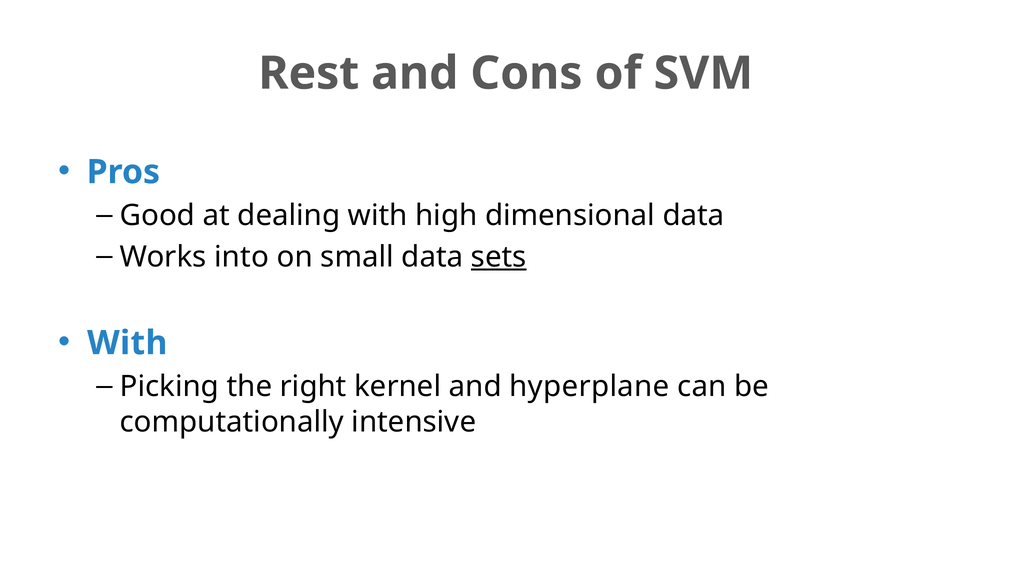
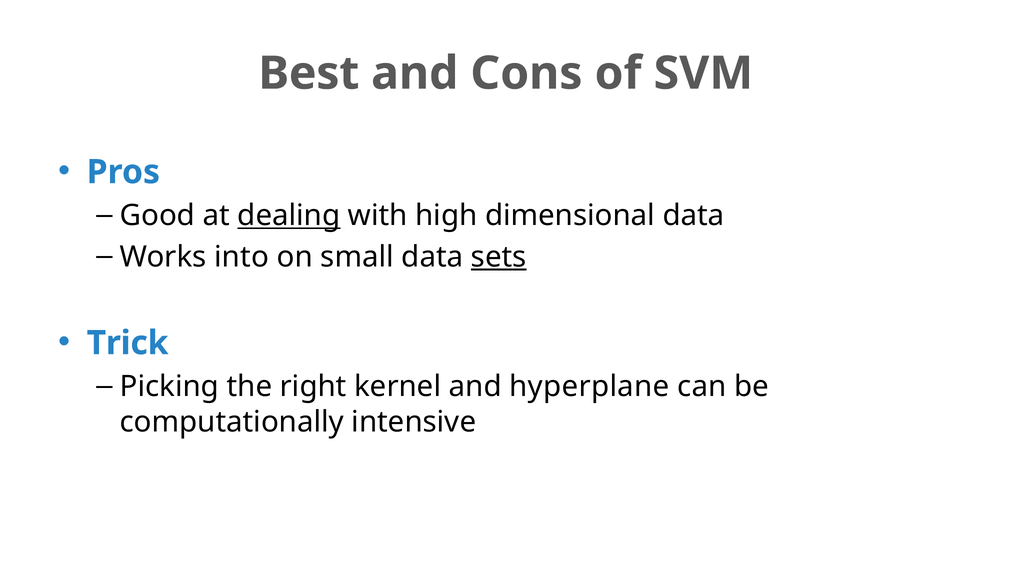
Rest: Rest -> Best
dealing underline: none -> present
With at (127, 343): With -> Trick
